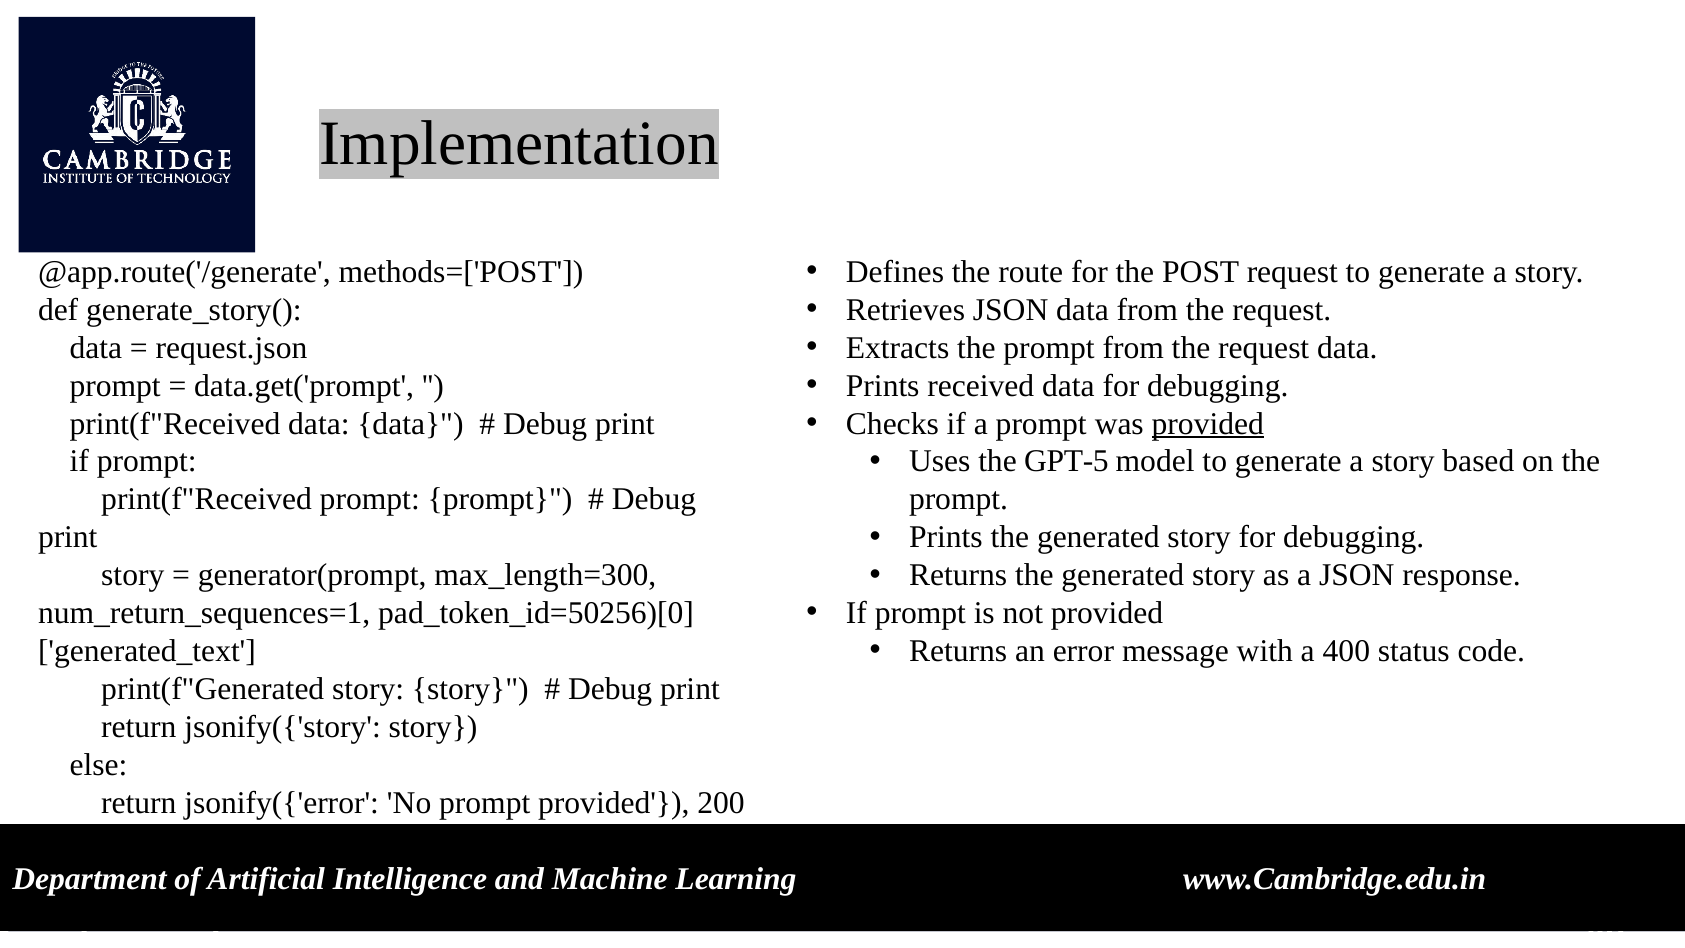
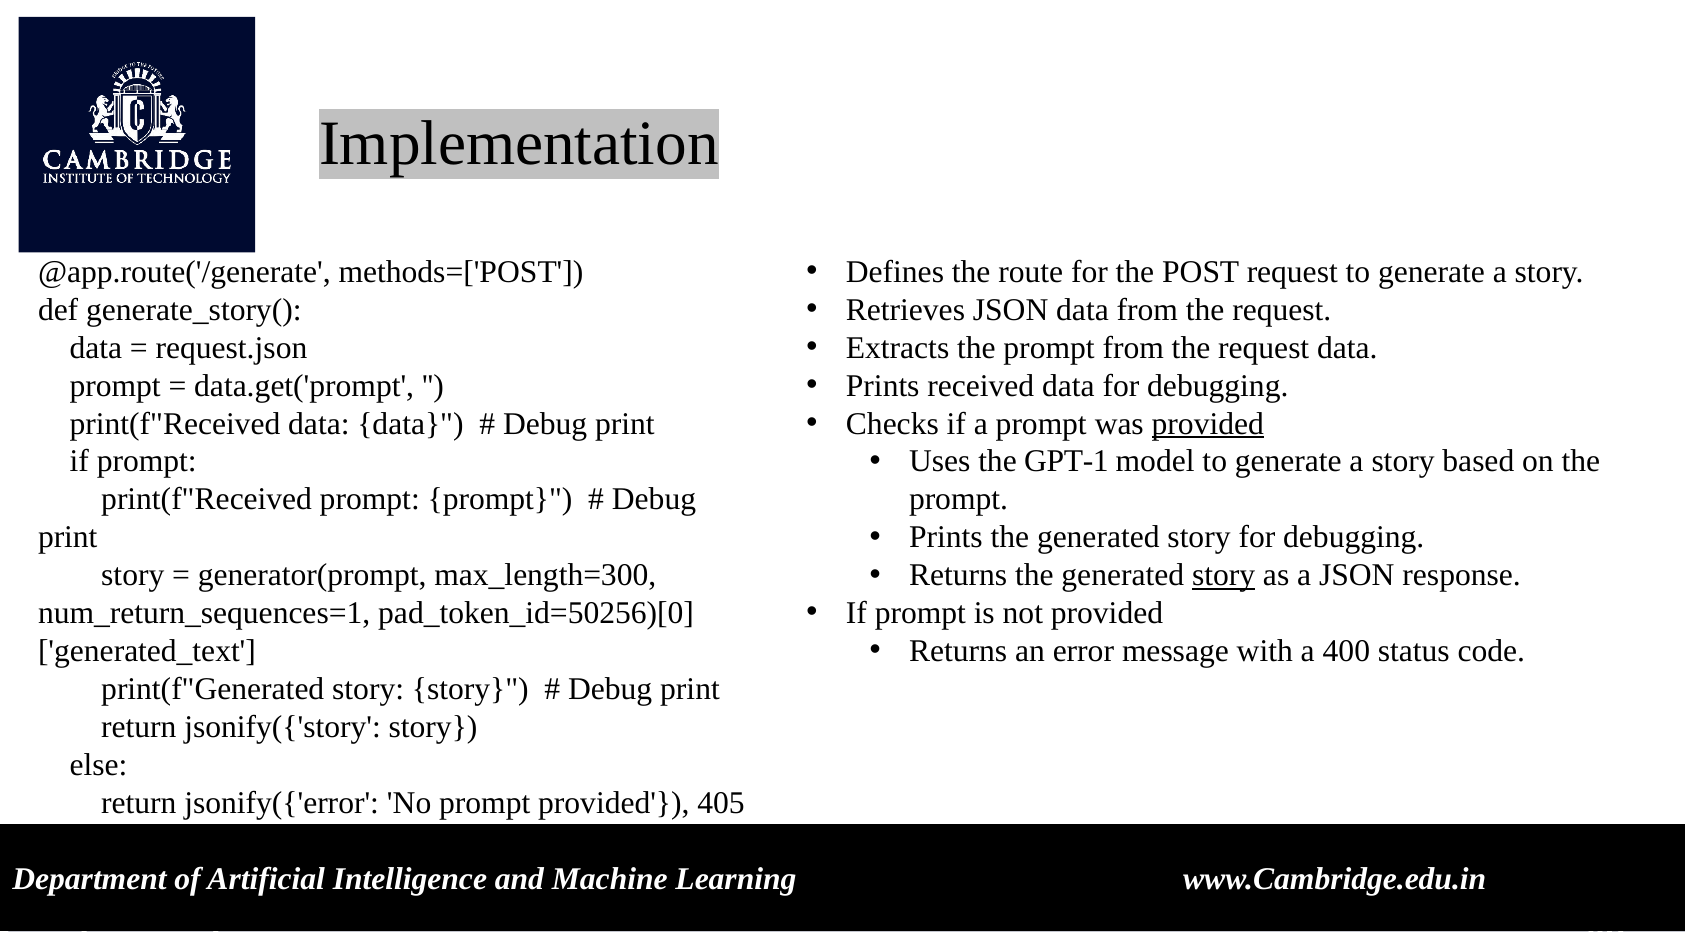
GPT-5: GPT-5 -> GPT-1
story at (1224, 575) underline: none -> present
200: 200 -> 405
